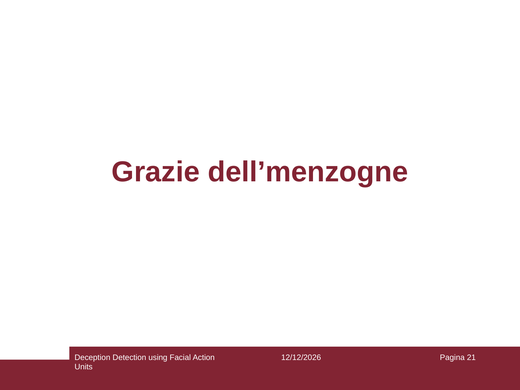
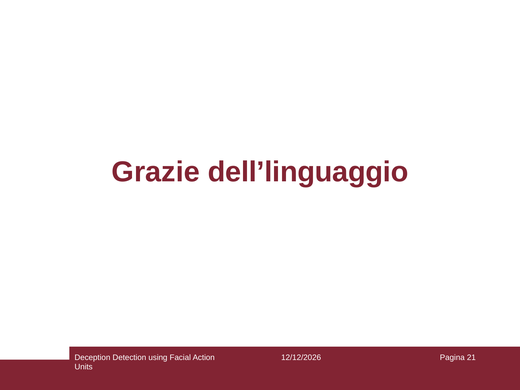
dell’menzogne: dell’menzogne -> dell’linguaggio
